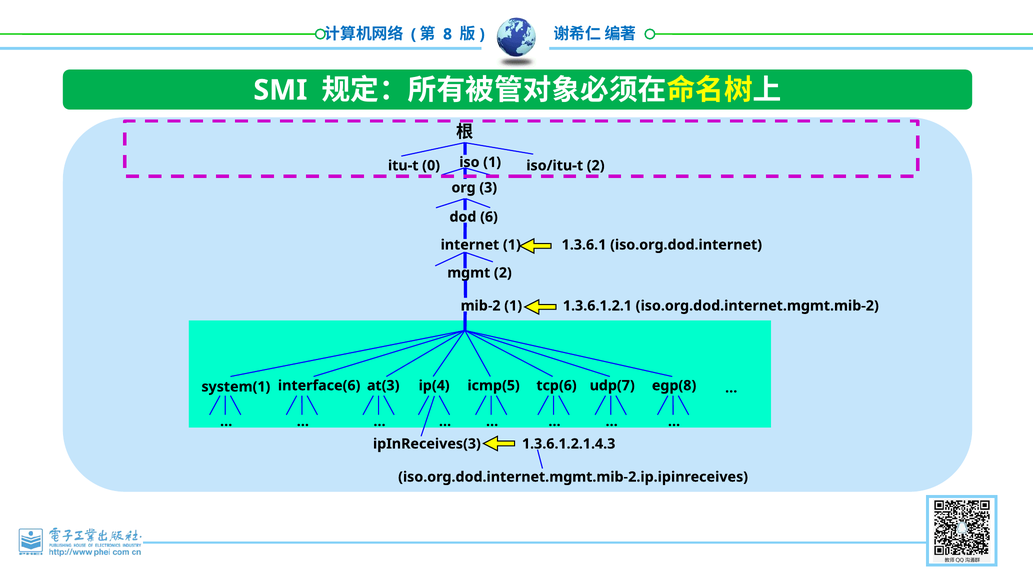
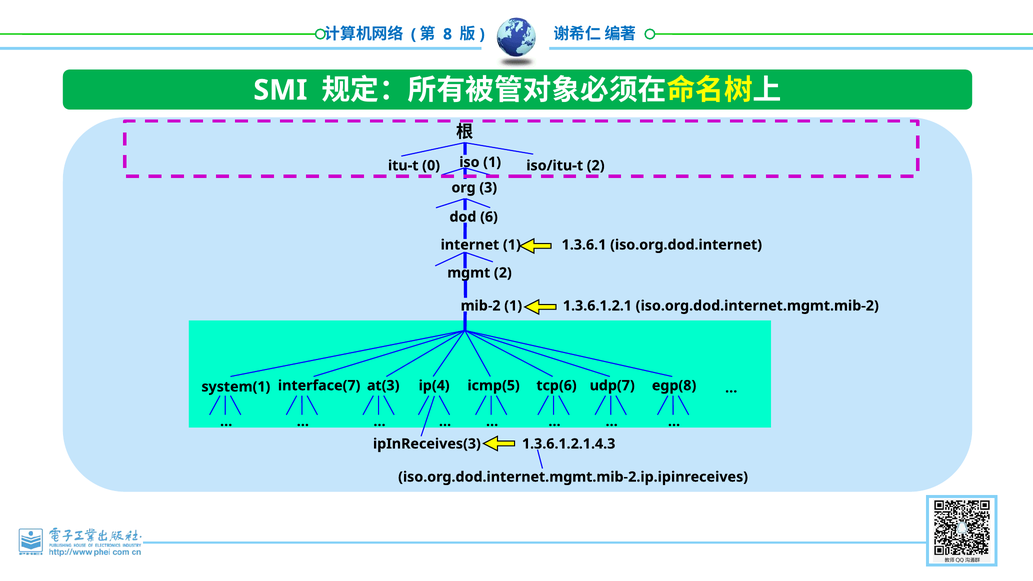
interface(6: interface(6 -> interface(7
